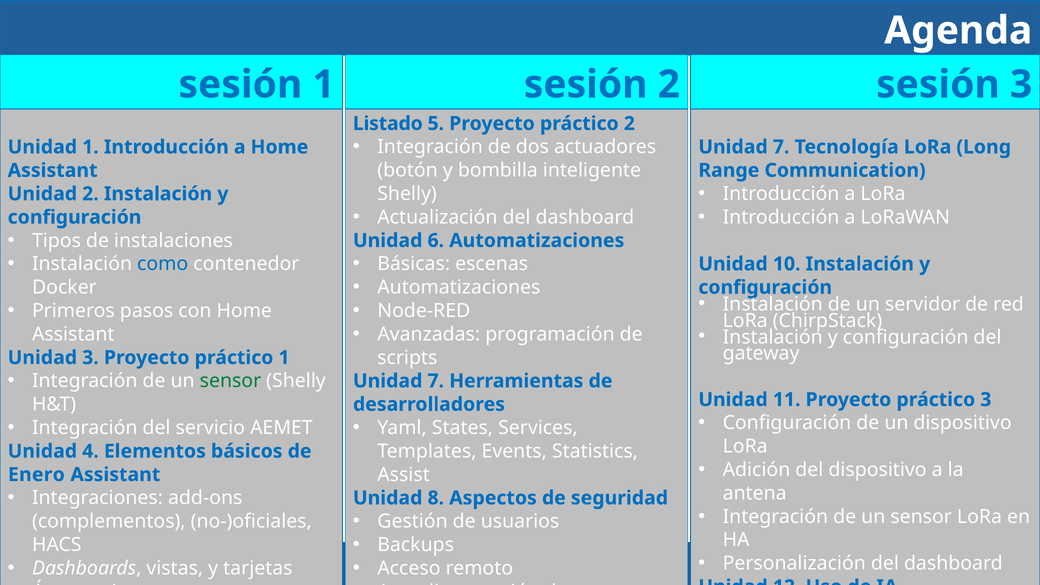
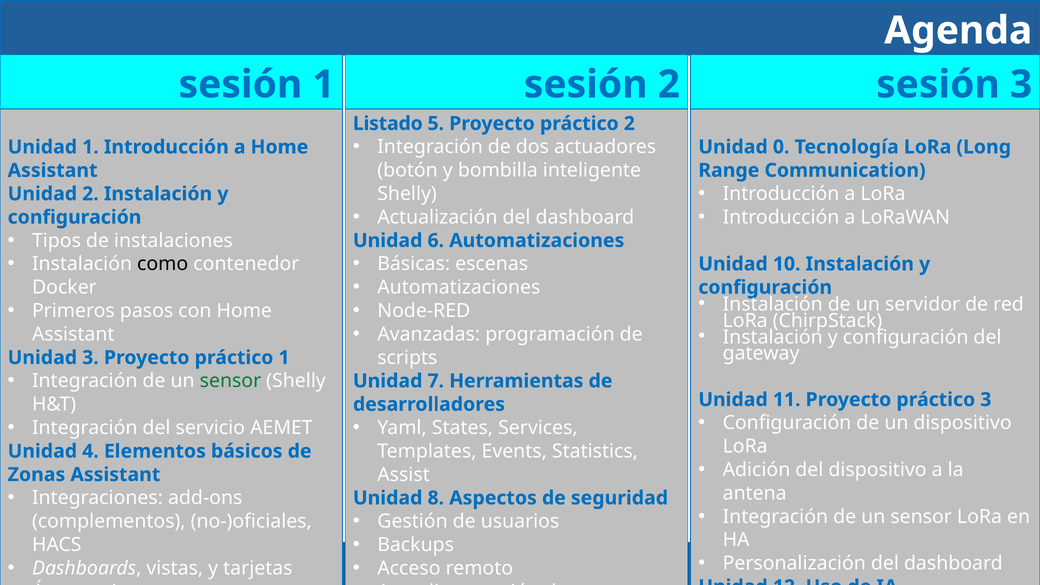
7 at (781, 147): 7 -> 0
como colour: blue -> black
Enero at (36, 475): Enero -> Zonas
